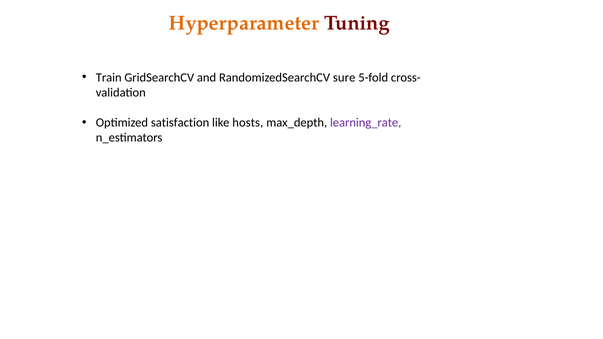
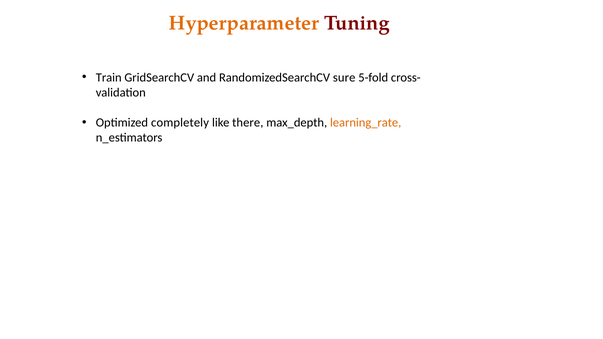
satisfaction: satisfaction -> completely
hosts: hosts -> there
learning_rate colour: purple -> orange
